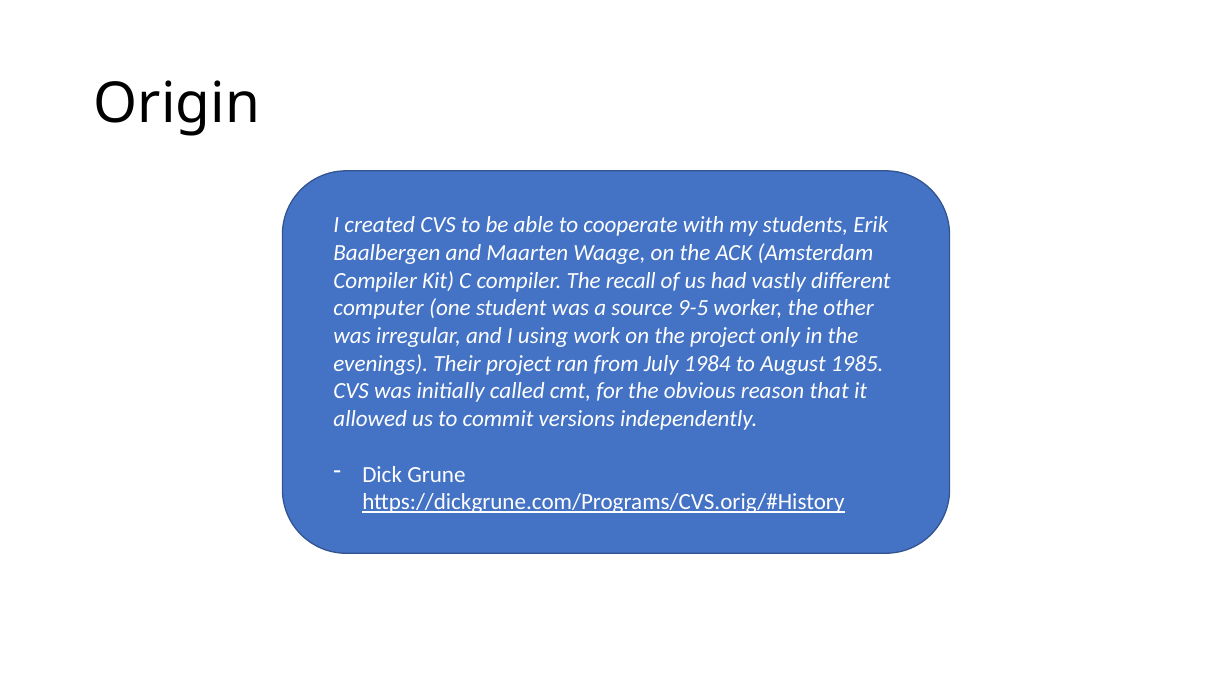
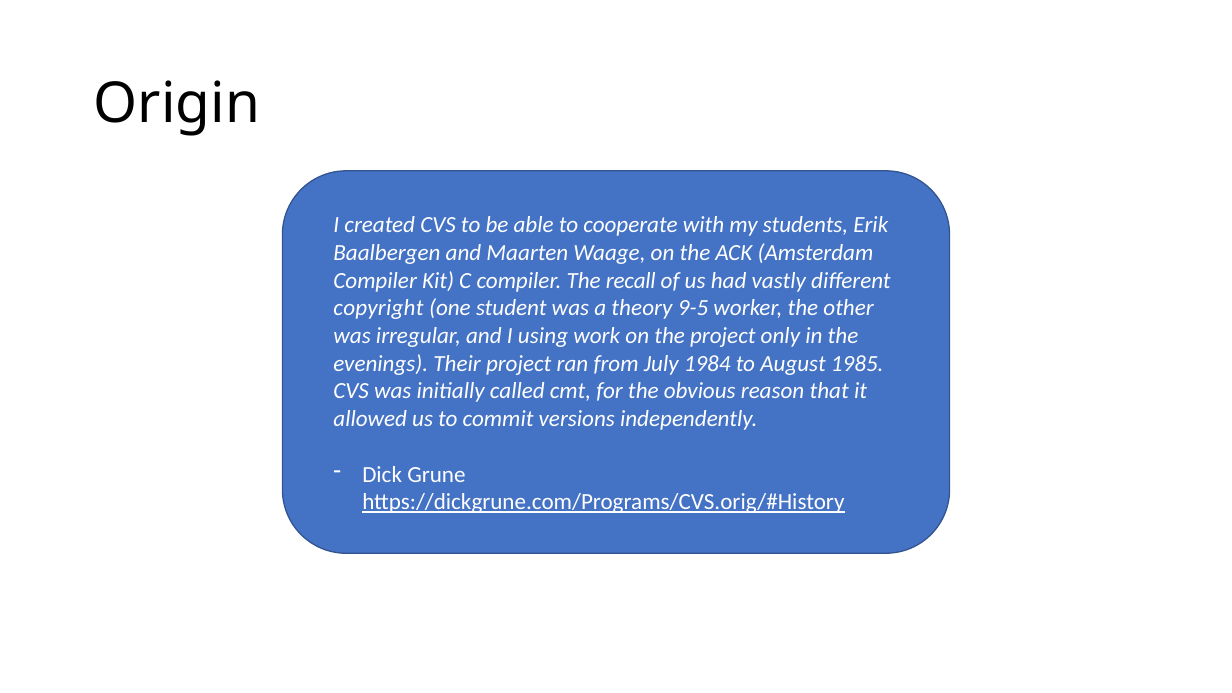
computer: computer -> copyright
source: source -> theory
